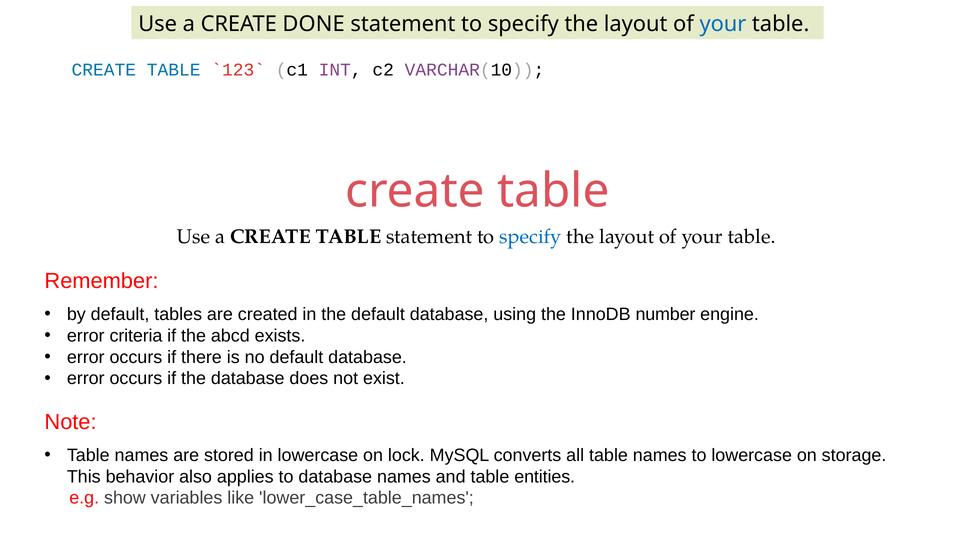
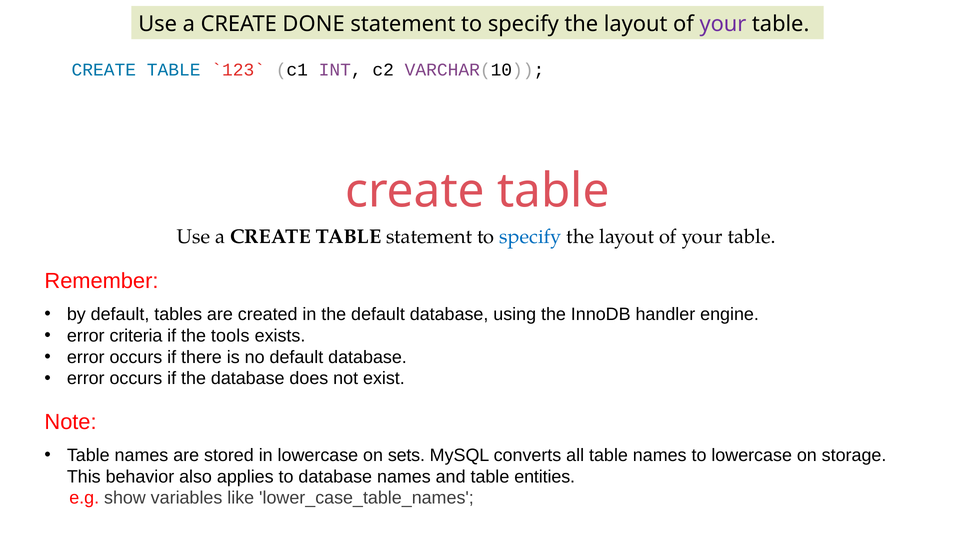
your at (723, 24) colour: blue -> purple
number: number -> handler
abcd: abcd -> tools
lock: lock -> sets
